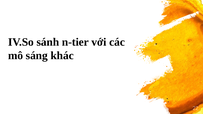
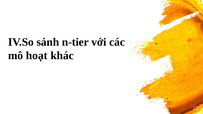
sáng: sáng -> hoạt
